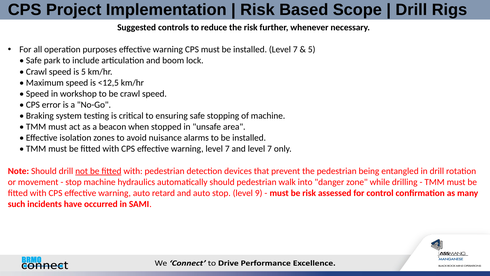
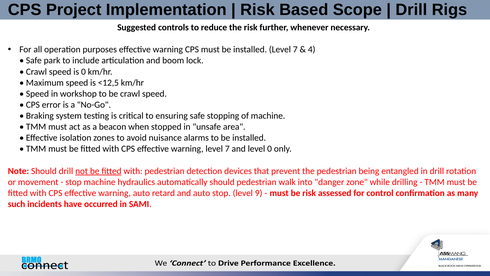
5 at (312, 50): 5 -> 4
is 5: 5 -> 0
and level 7: 7 -> 0
